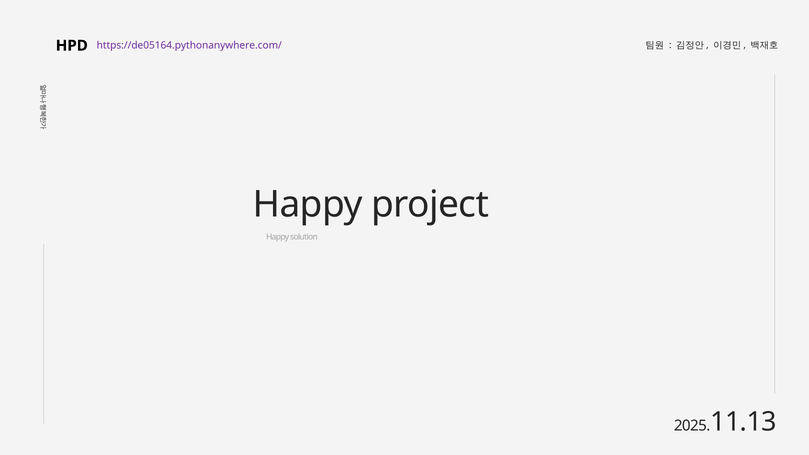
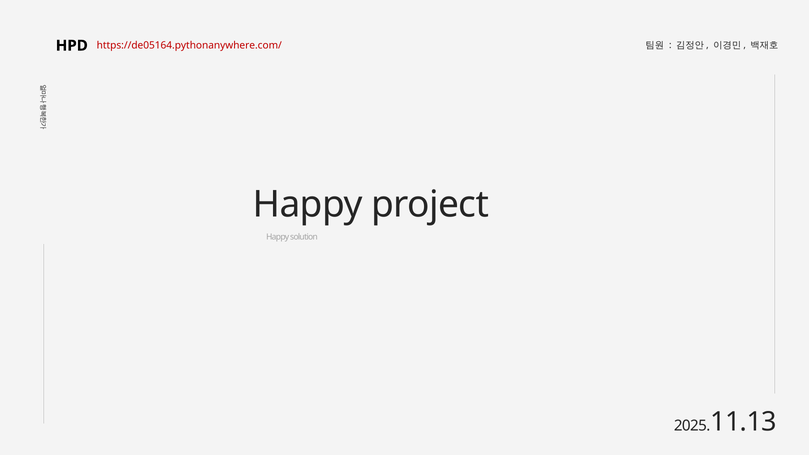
https://de05164.pythonanywhere.com/ colour: purple -> red
